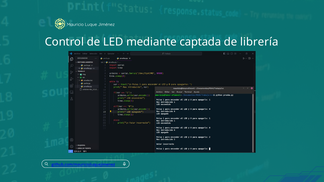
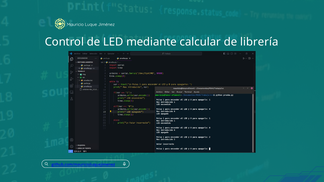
captada: captada -> calcular
